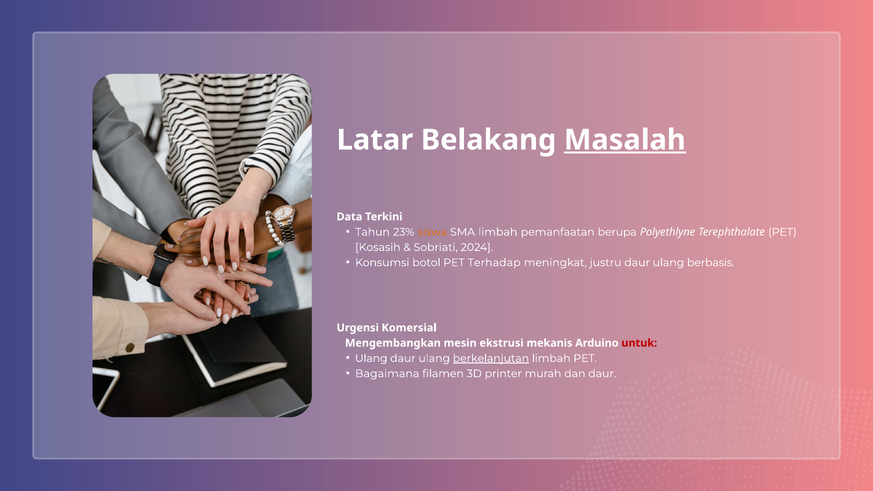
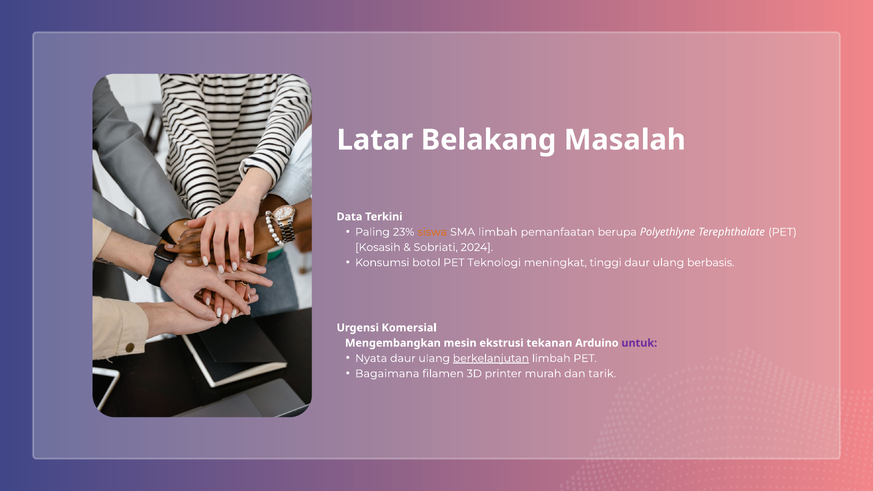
Masalah underline: present -> none
Tahun: Tahun -> Paling
Terhadap: Terhadap -> Teknologi
justru: justru -> tinggi
mekanis: mekanis -> tekanan
untuk colour: red -> purple
Ulang at (371, 358): Ulang -> Nyata
dan daur: daur -> tarik
